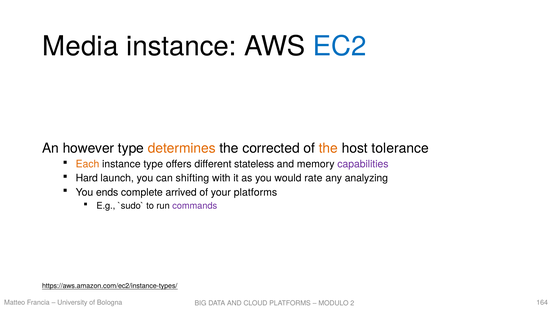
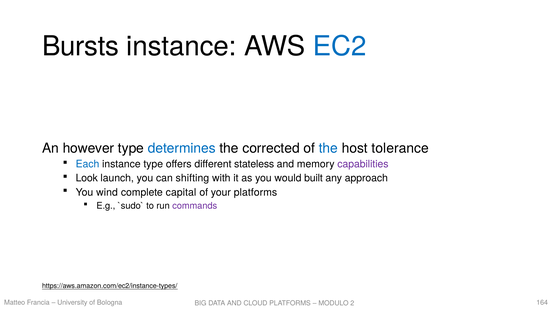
Media: Media -> Bursts
determines colour: orange -> blue
the at (328, 148) colour: orange -> blue
Each colour: orange -> blue
Hard: Hard -> Look
rate: rate -> built
analyzing: analyzing -> approach
ends: ends -> wind
arrived: arrived -> capital
